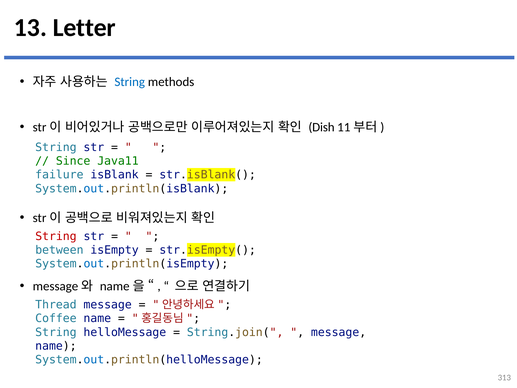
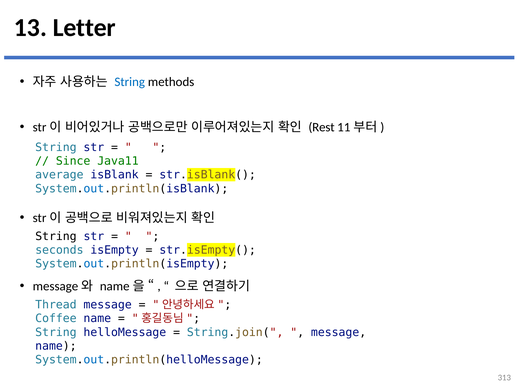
Dish: Dish -> Rest
failure: failure -> average
String at (56, 236) colour: red -> black
between: between -> seconds
